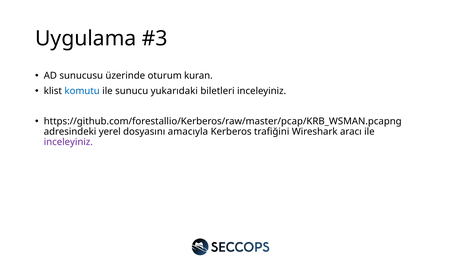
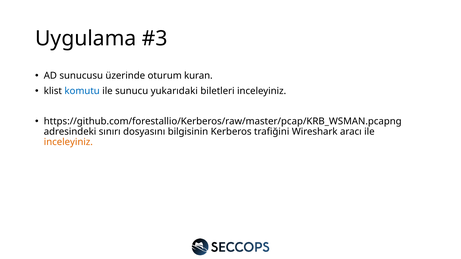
yerel: yerel -> sınırı
amacıyla: amacıyla -> bilgisinin
inceleyiniz at (68, 142) colour: purple -> orange
